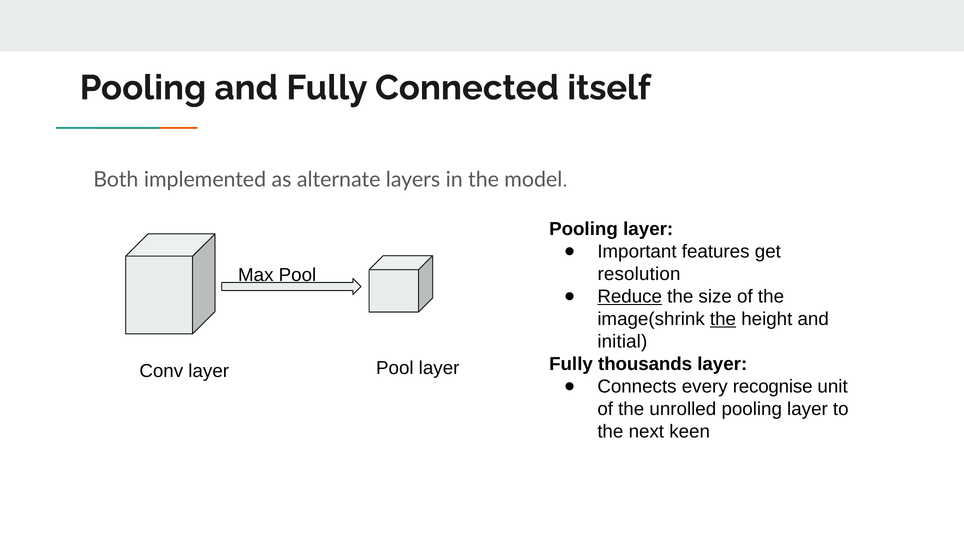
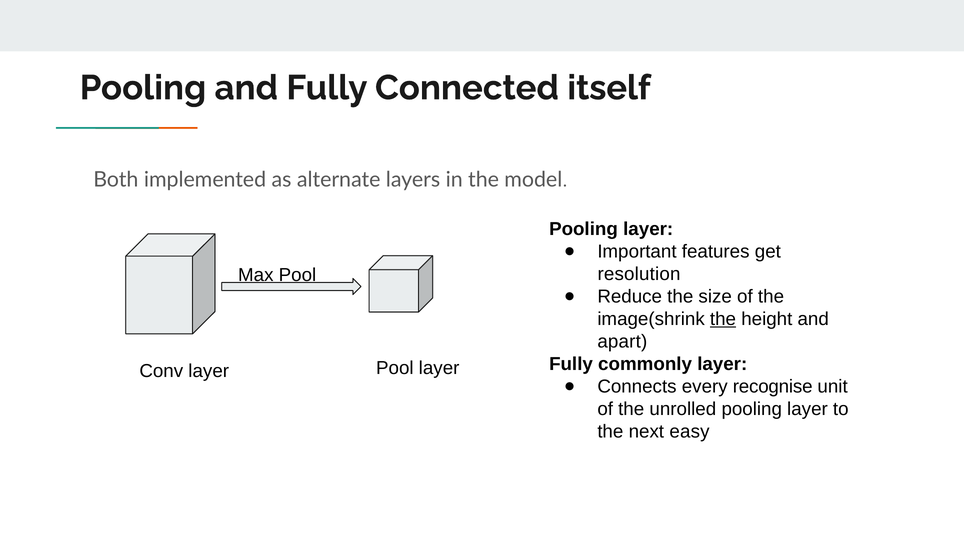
Reduce underline: present -> none
initial: initial -> apart
thousands: thousands -> commonly
keen: keen -> easy
